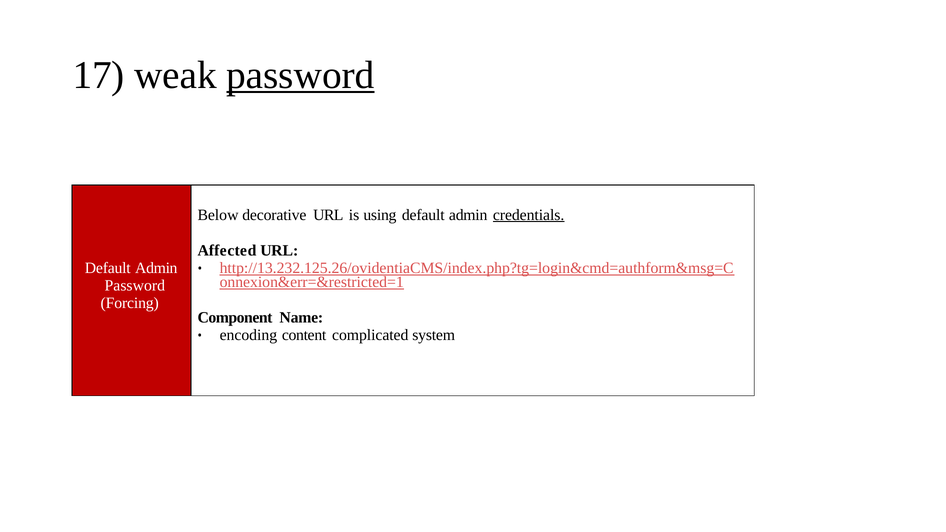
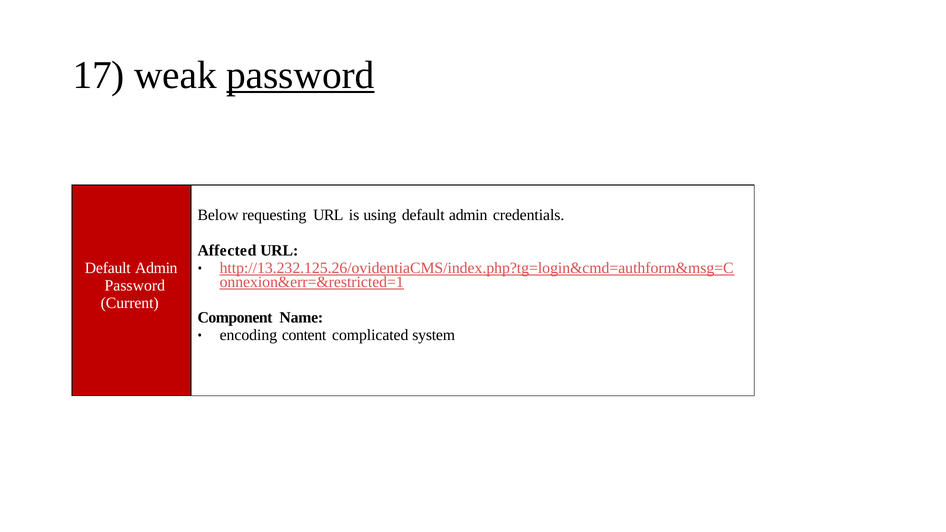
decorative: decorative -> requesting
credentials underline: present -> none
Forcing: Forcing -> Current
